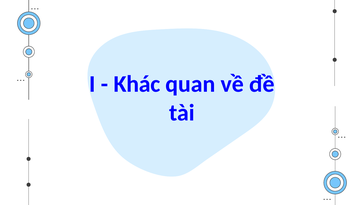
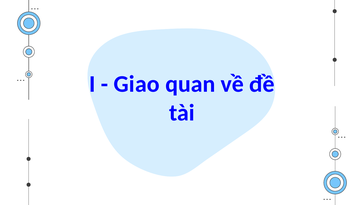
Khác: Khác -> Giao
